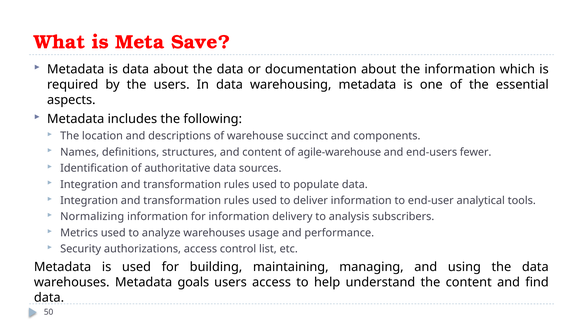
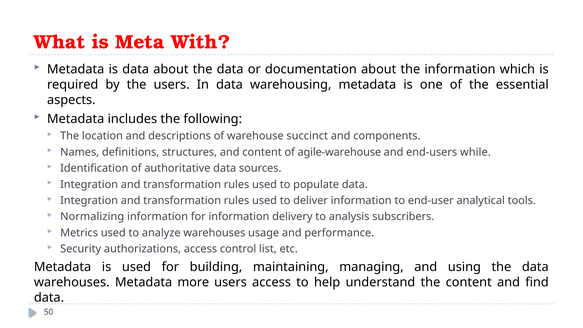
Save: Save -> With
fewer: fewer -> while
goals: goals -> more
